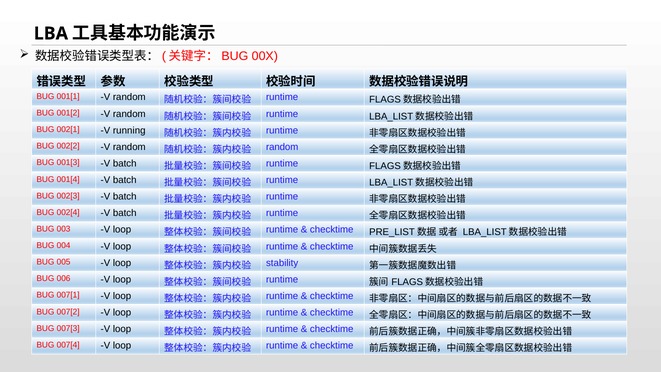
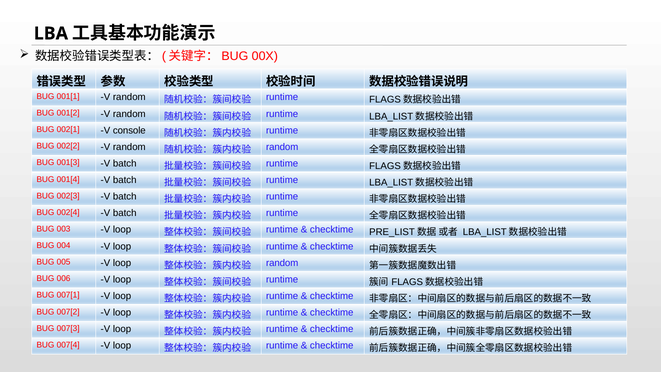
running: running -> console
stability at (282, 263): stability -> random
